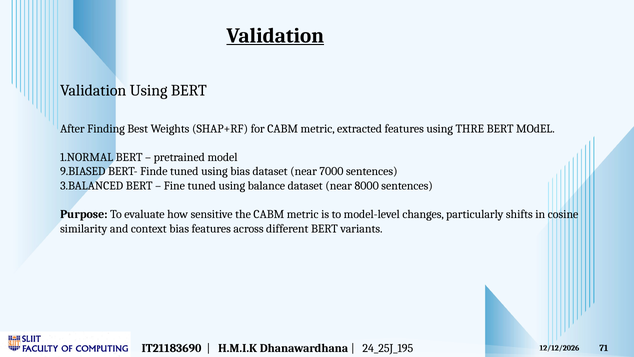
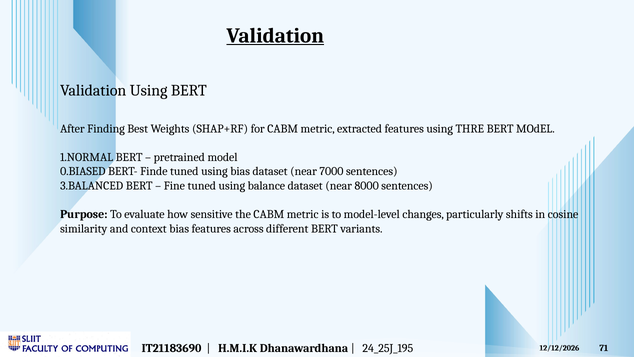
9.BIASED: 9.BIASED -> 0.BIASED
